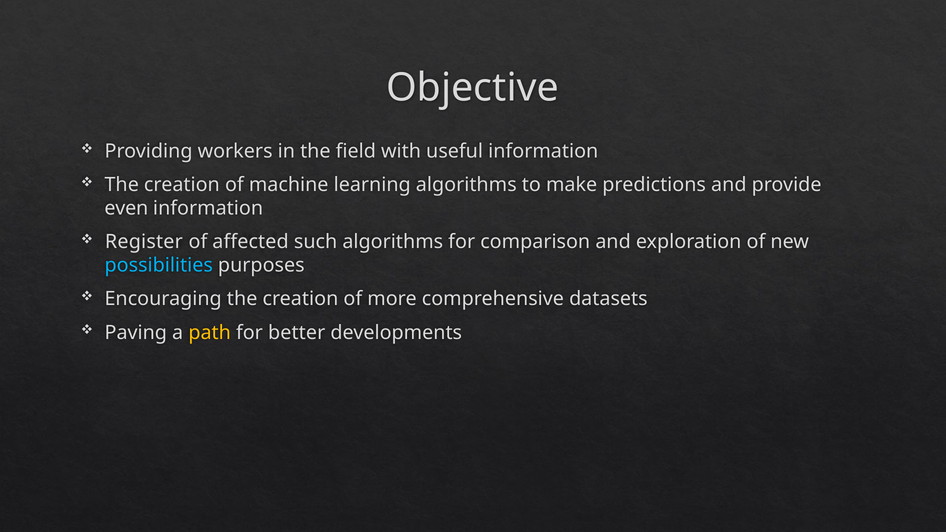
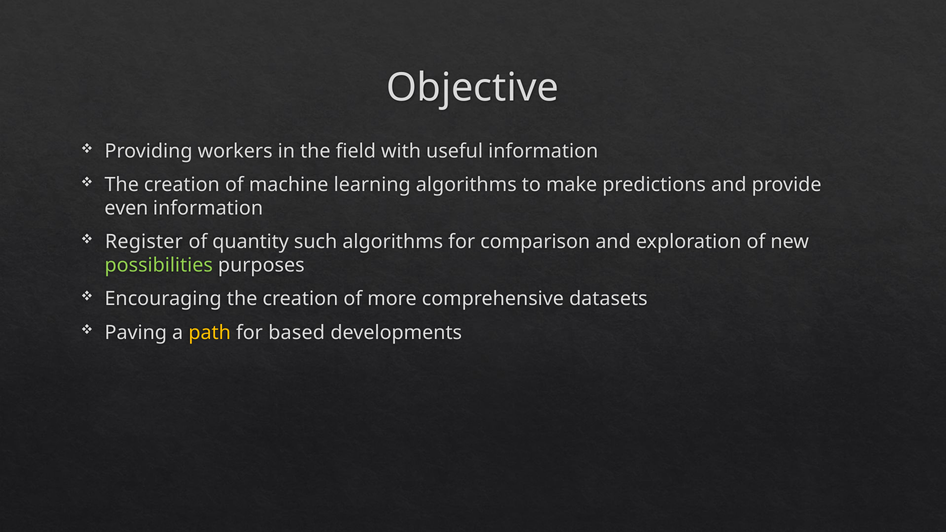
affected: affected -> quantity
possibilities colour: light blue -> light green
better: better -> based
